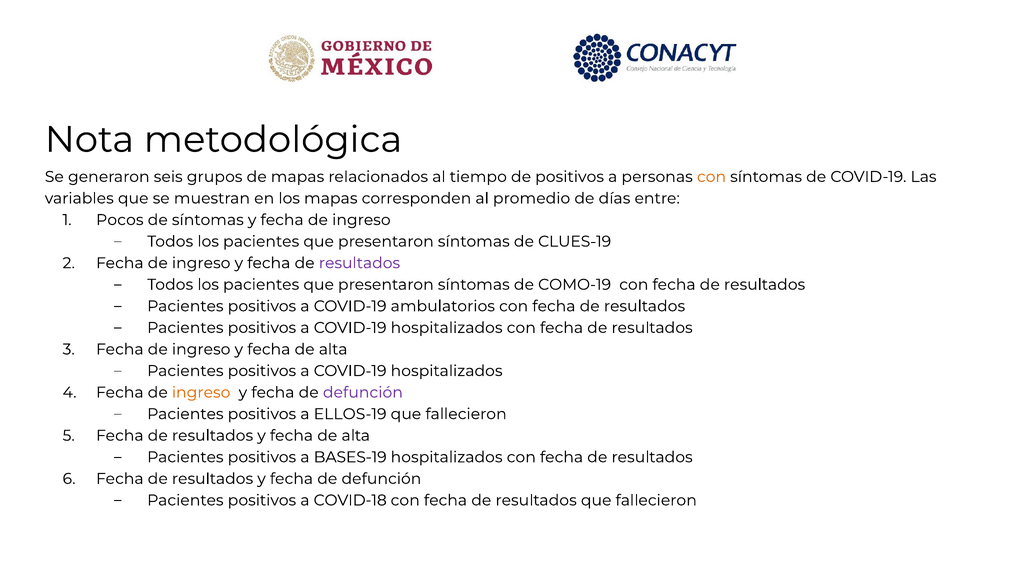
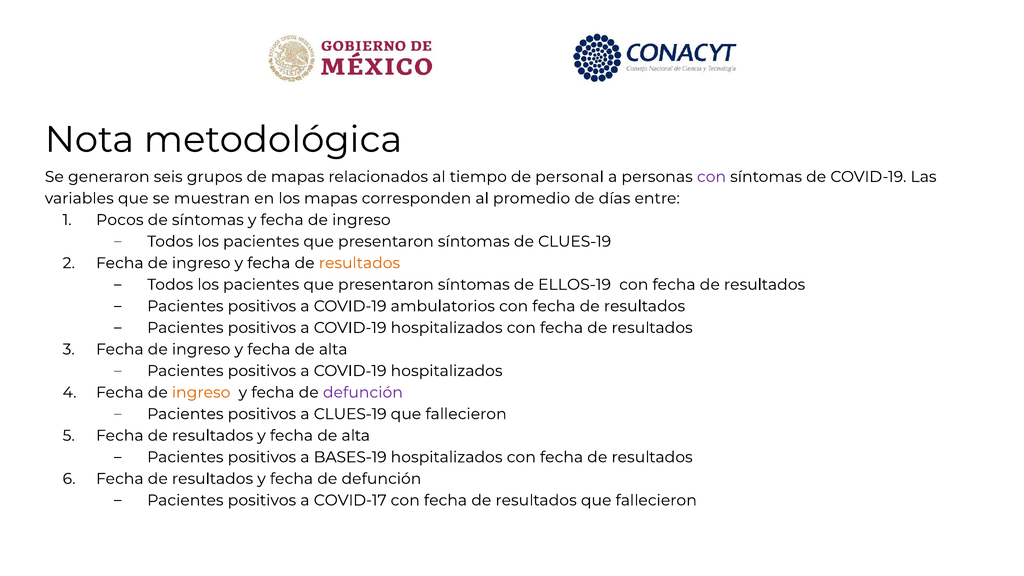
de positivos: positivos -> personal
con at (711, 177) colour: orange -> purple
resultados at (359, 263) colour: purple -> orange
COMO-19: COMO-19 -> ELLOS-19
a ELLOS-19: ELLOS-19 -> CLUES-19
COVID-18: COVID-18 -> COVID-17
